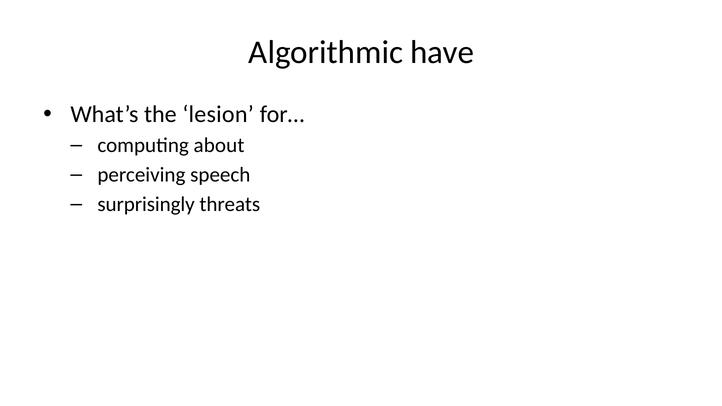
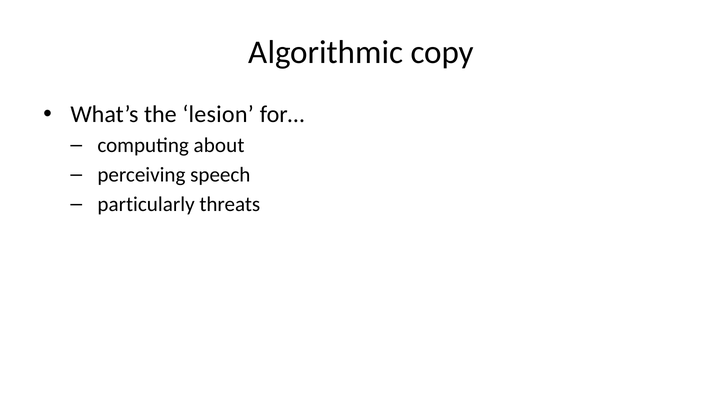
have: have -> copy
surprisingly: surprisingly -> particularly
